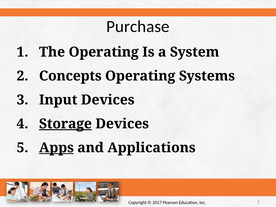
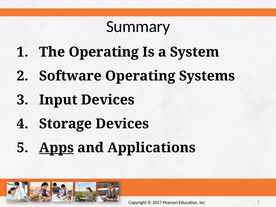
Purchase: Purchase -> Summary
Concepts: Concepts -> Software
Storage underline: present -> none
